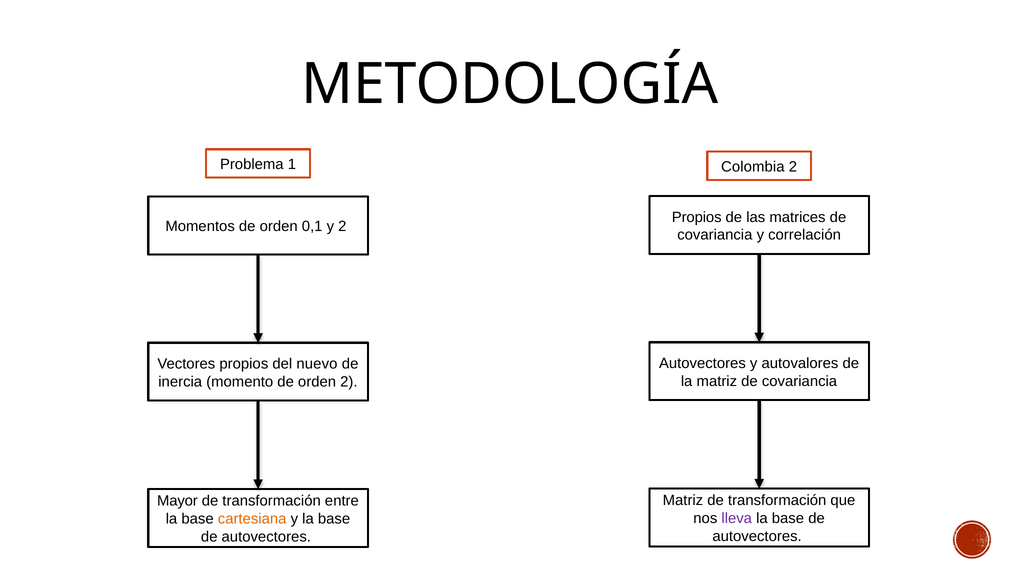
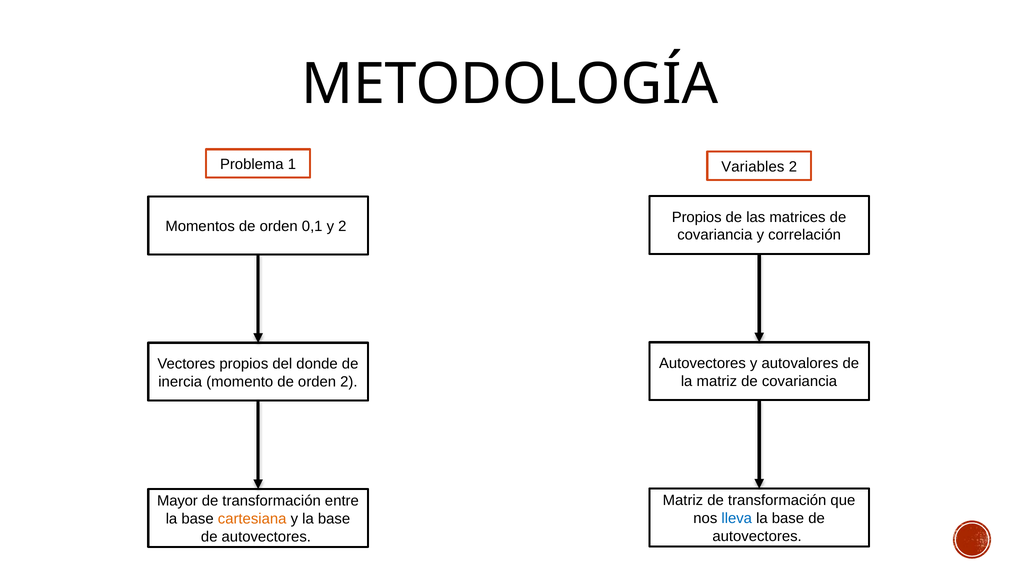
Colombia: Colombia -> Variables
nuevo: nuevo -> donde
lleva colour: purple -> blue
